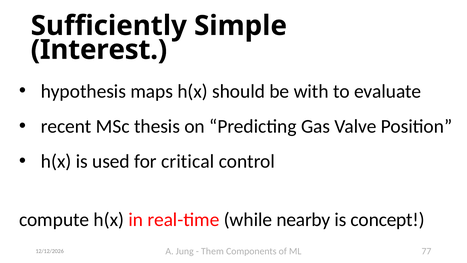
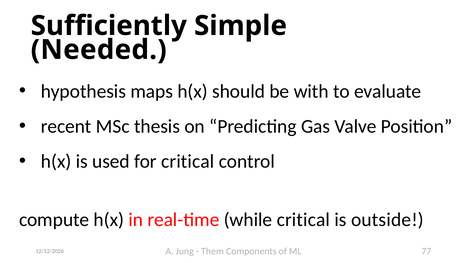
Interest: Interest -> Needed
while nearby: nearby -> critical
concept: concept -> outside
